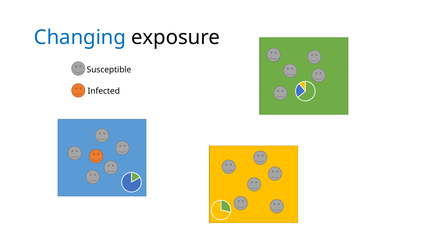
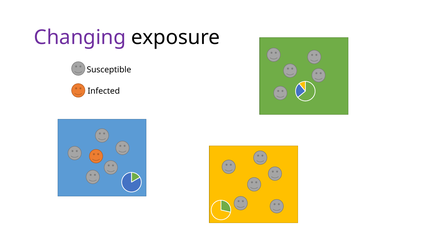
Changing colour: blue -> purple
